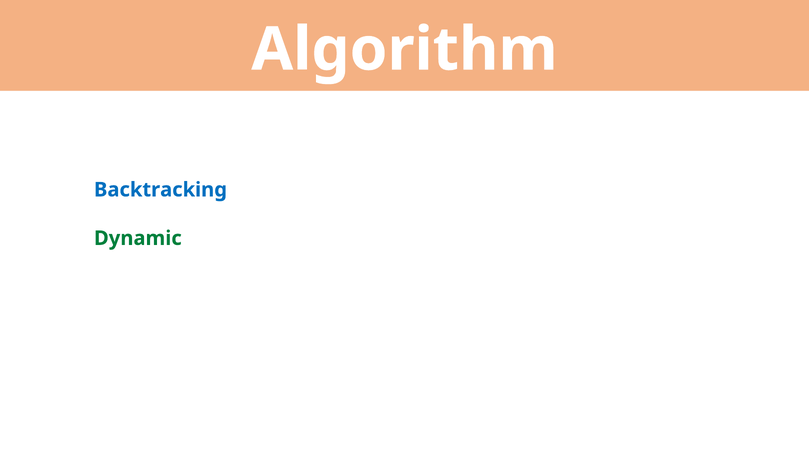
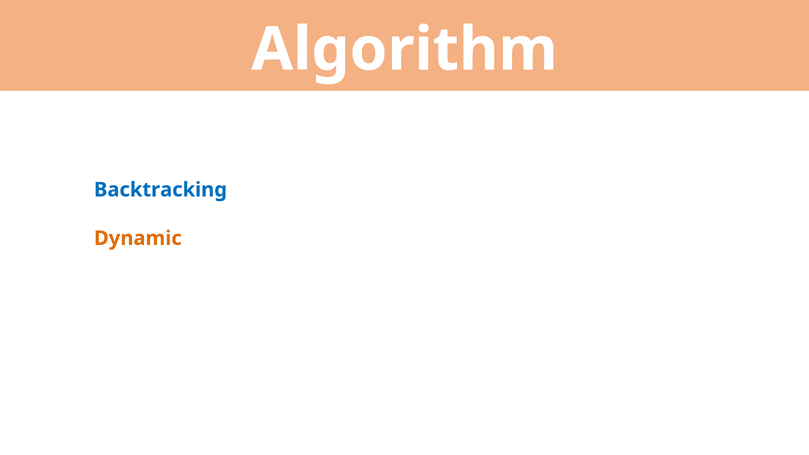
Dynamic colour: green -> orange
